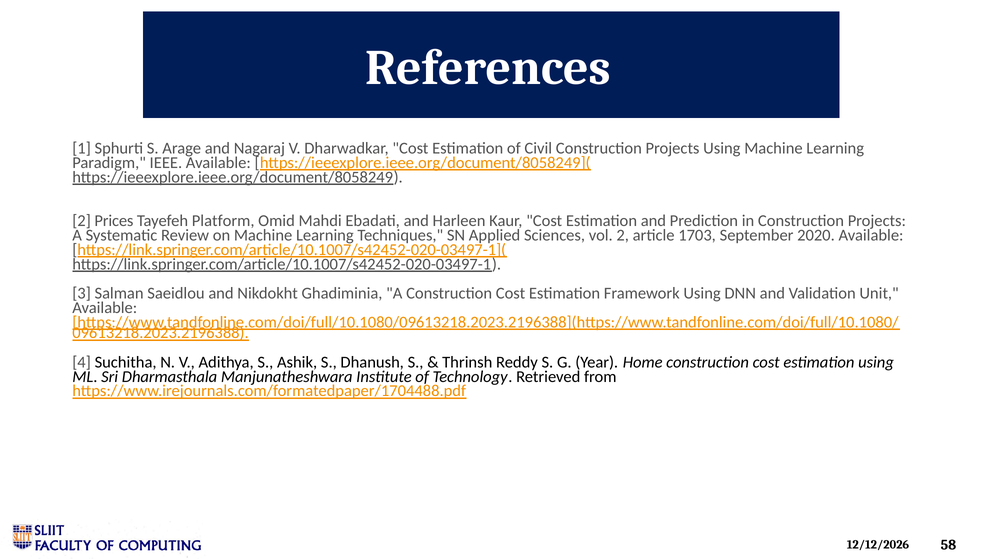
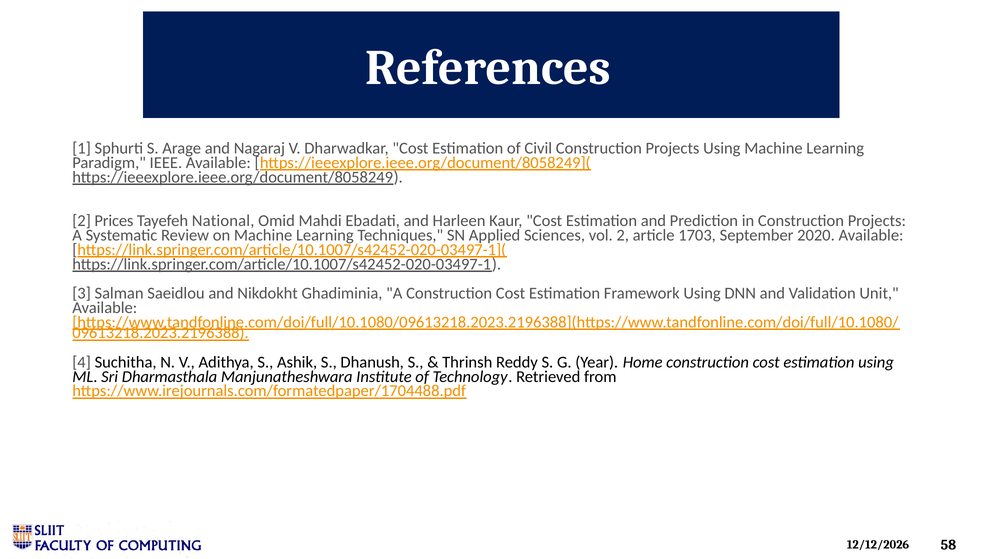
Platform: Platform -> National
